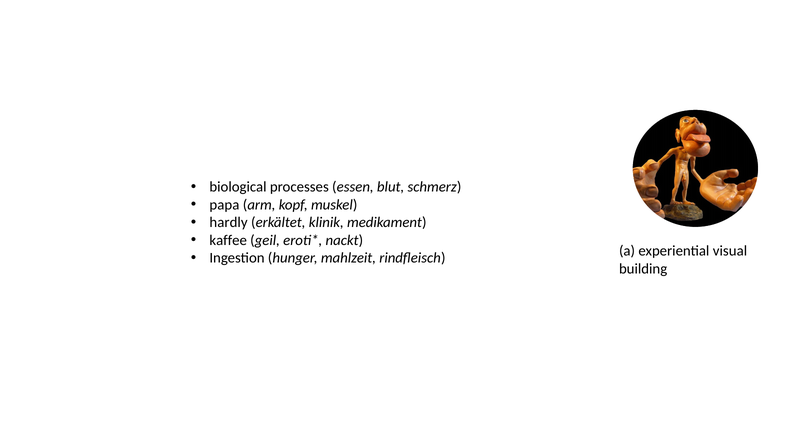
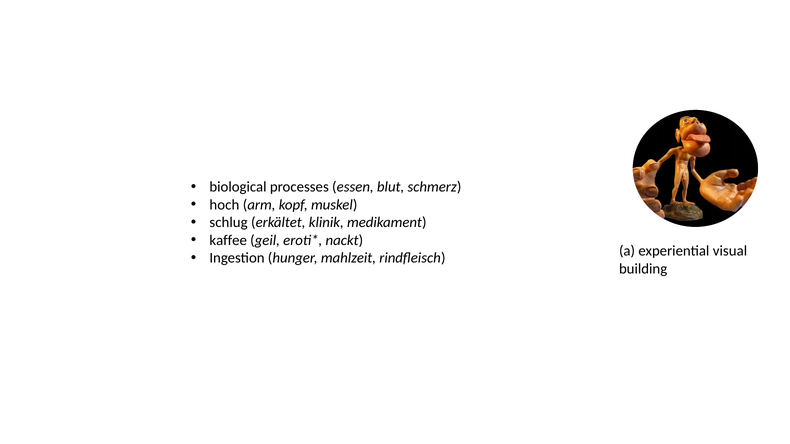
papa: papa -> hoch
hardly: hardly -> schlug
